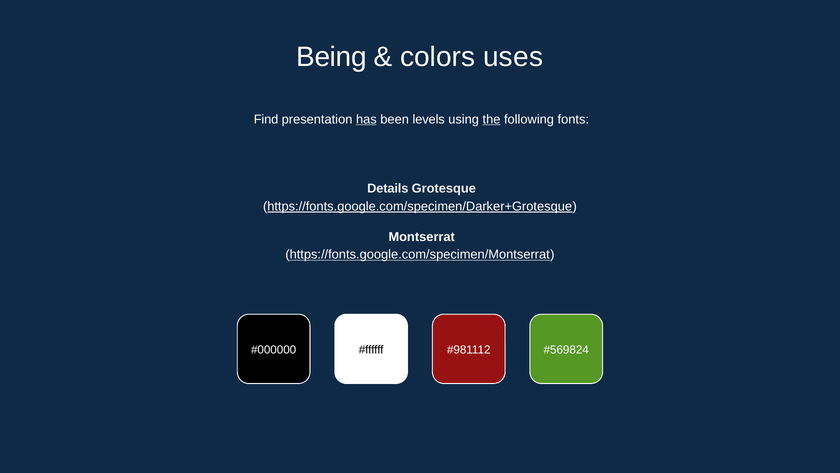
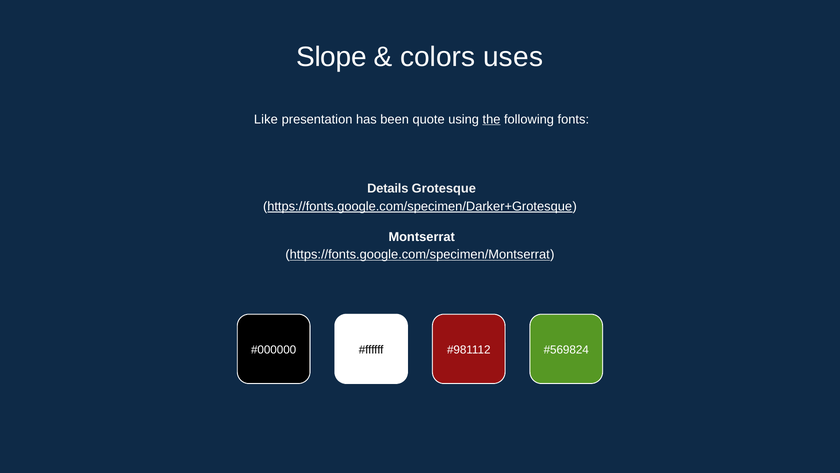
Being: Being -> Slope
Find: Find -> Like
has underline: present -> none
levels: levels -> quote
